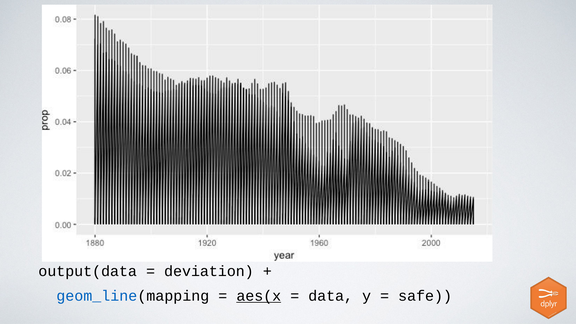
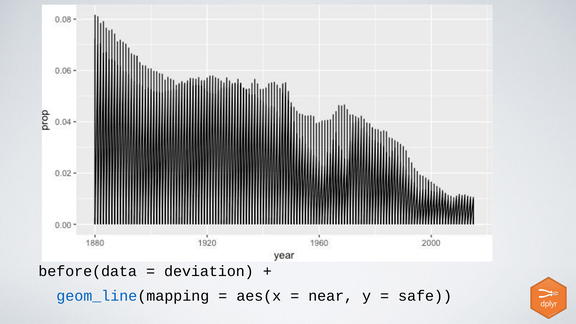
output(data: output(data -> before(data
aes(x underline: present -> none
data: data -> near
